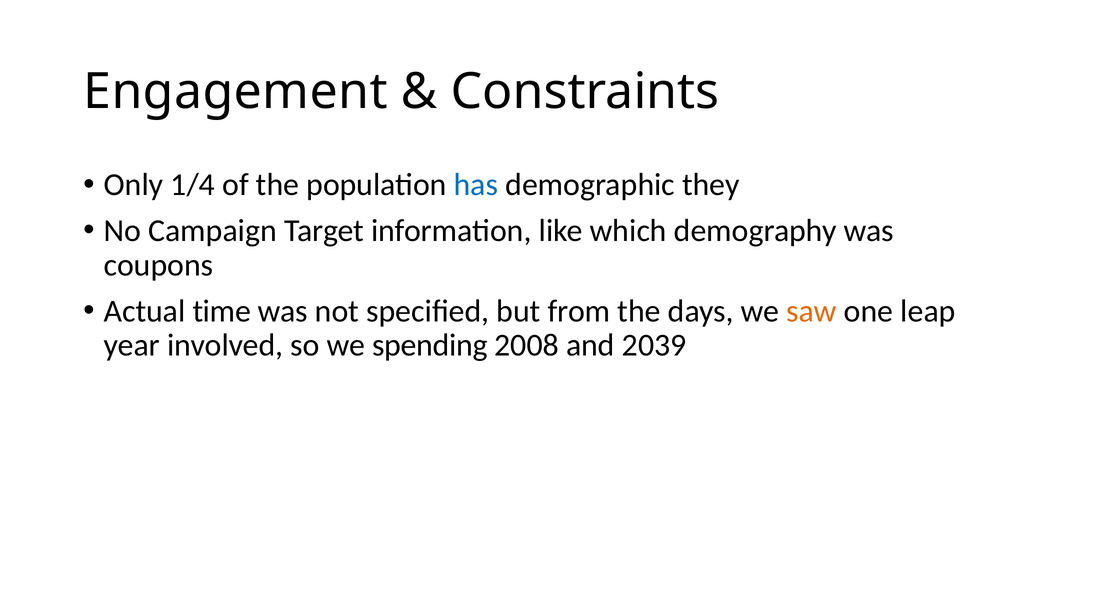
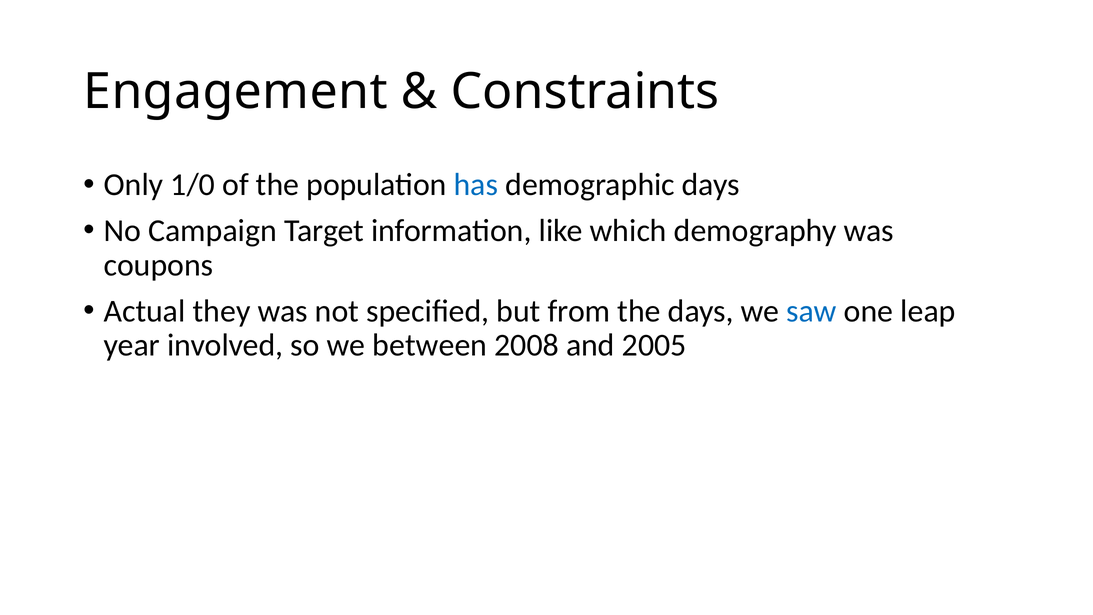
1/4: 1/4 -> 1/0
demographic they: they -> days
time: time -> they
saw colour: orange -> blue
spending: spending -> between
2039: 2039 -> 2005
